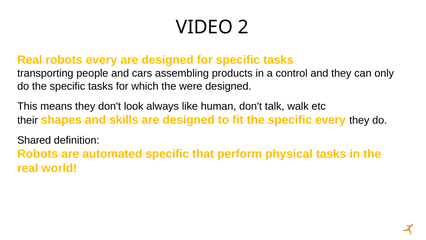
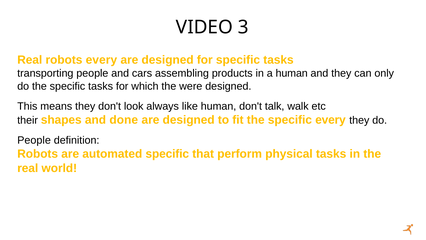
2: 2 -> 3
a control: control -> human
skills: skills -> done
Shared at (34, 140): Shared -> People
